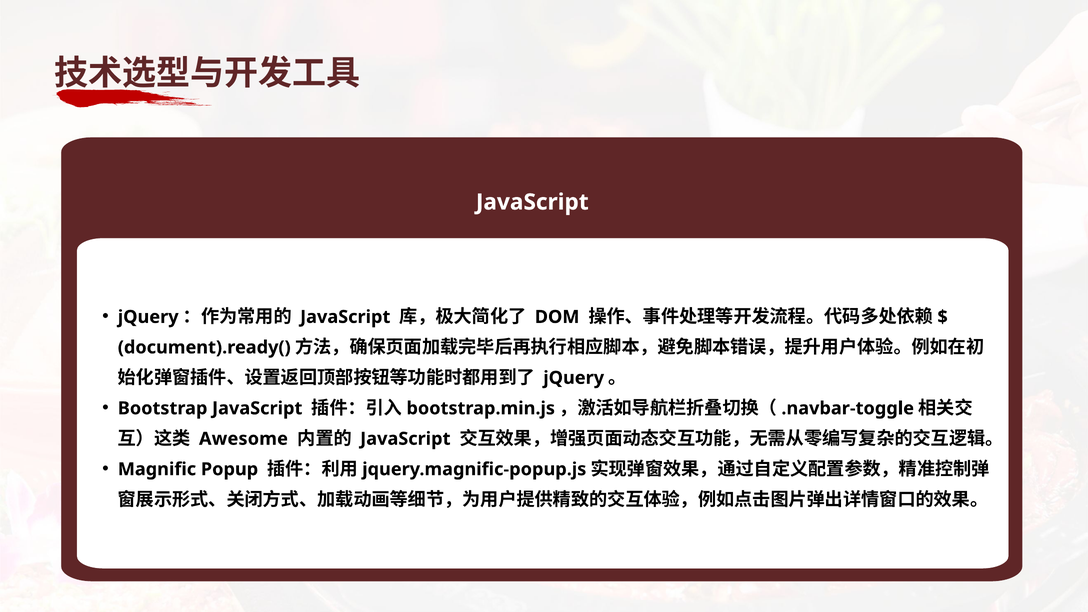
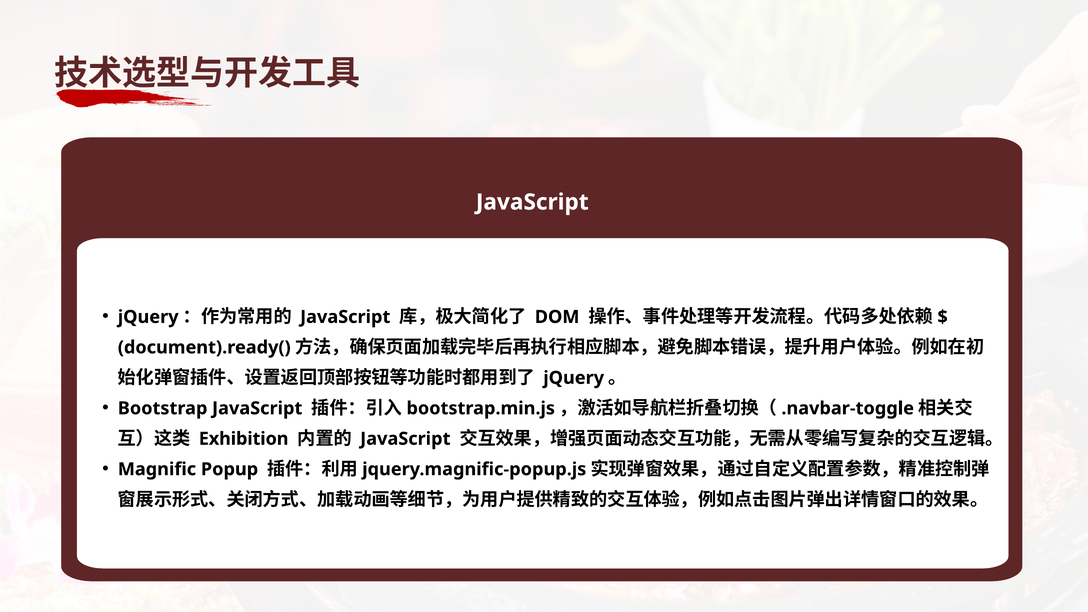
Awesome: Awesome -> Exhibition
